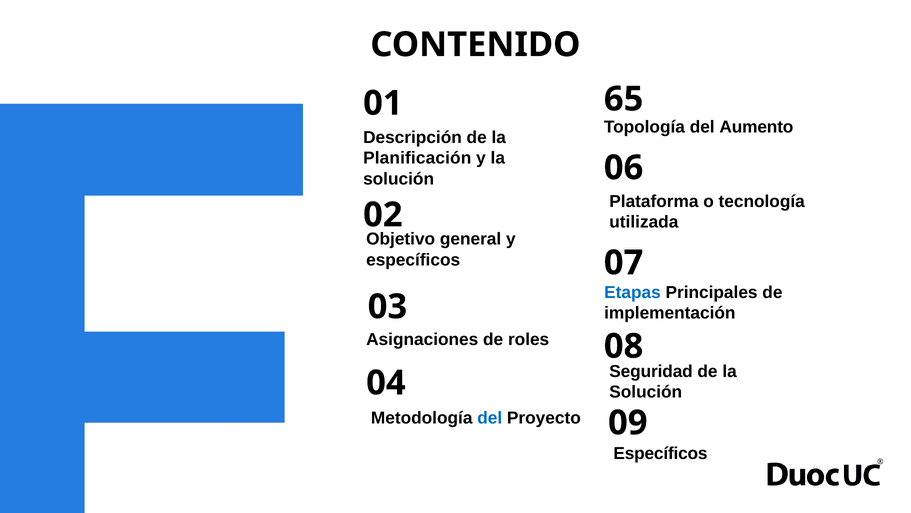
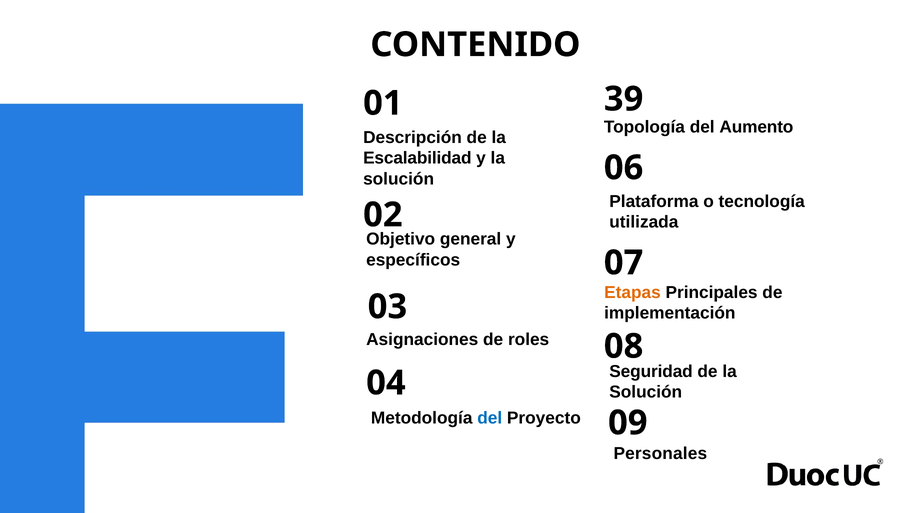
65: 65 -> 39
Planificación: Planificación -> Escalabilidad
Etapas colour: blue -> orange
Específicos at (661, 453): Específicos -> Personales
